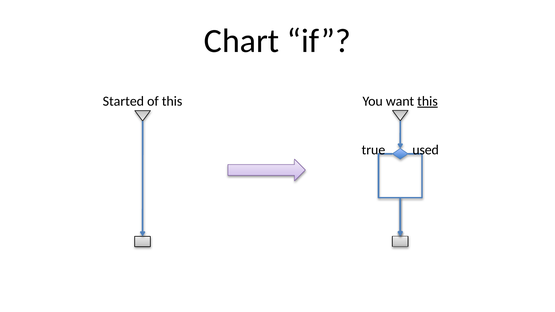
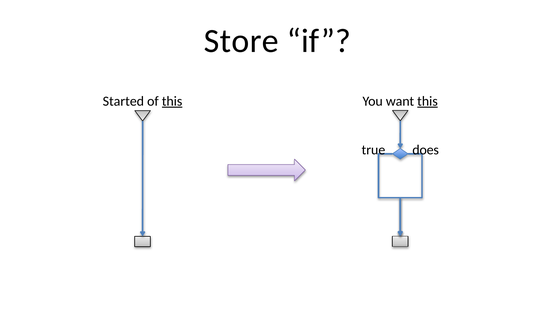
Chart: Chart -> Store
this at (172, 101) underline: none -> present
used: used -> does
